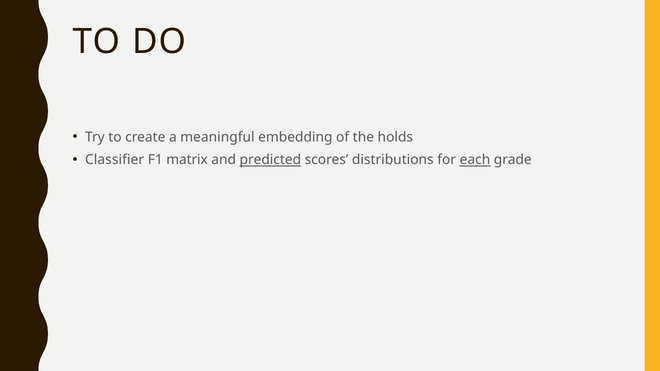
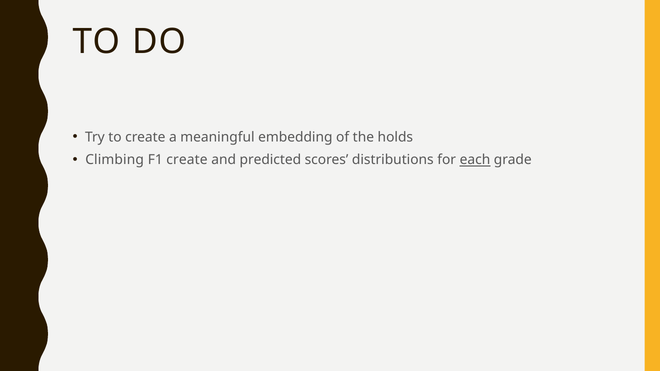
Classifier: Classifier -> Climbing
F1 matrix: matrix -> create
predicted underline: present -> none
